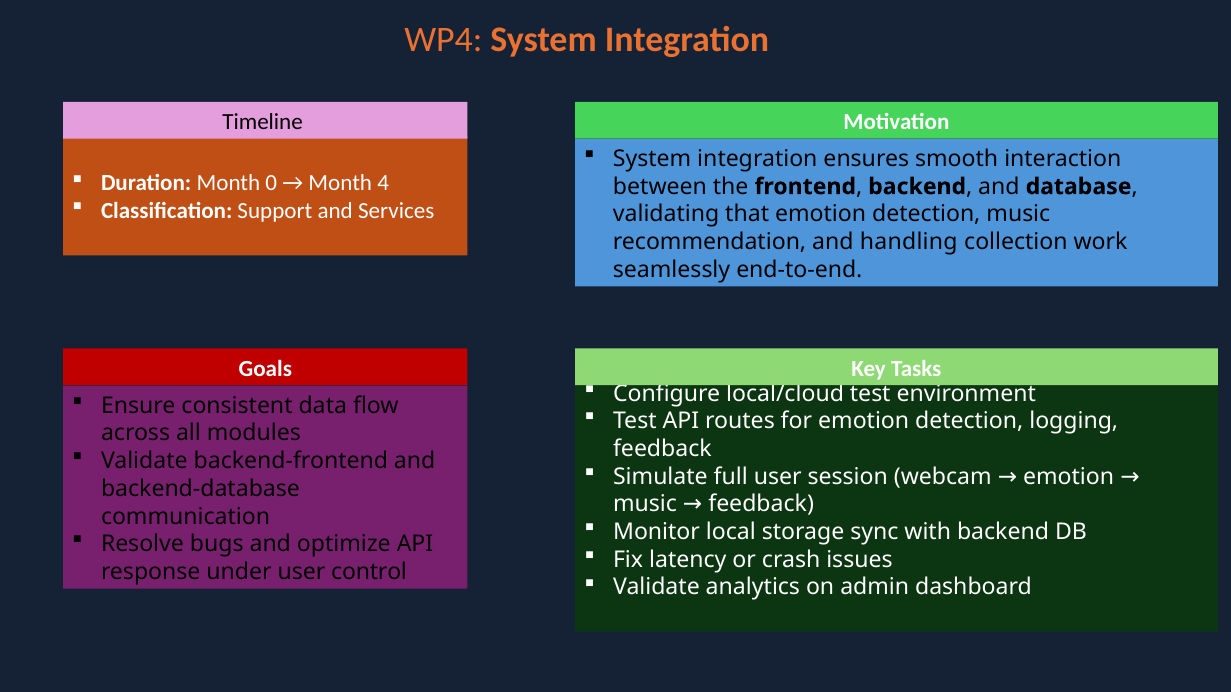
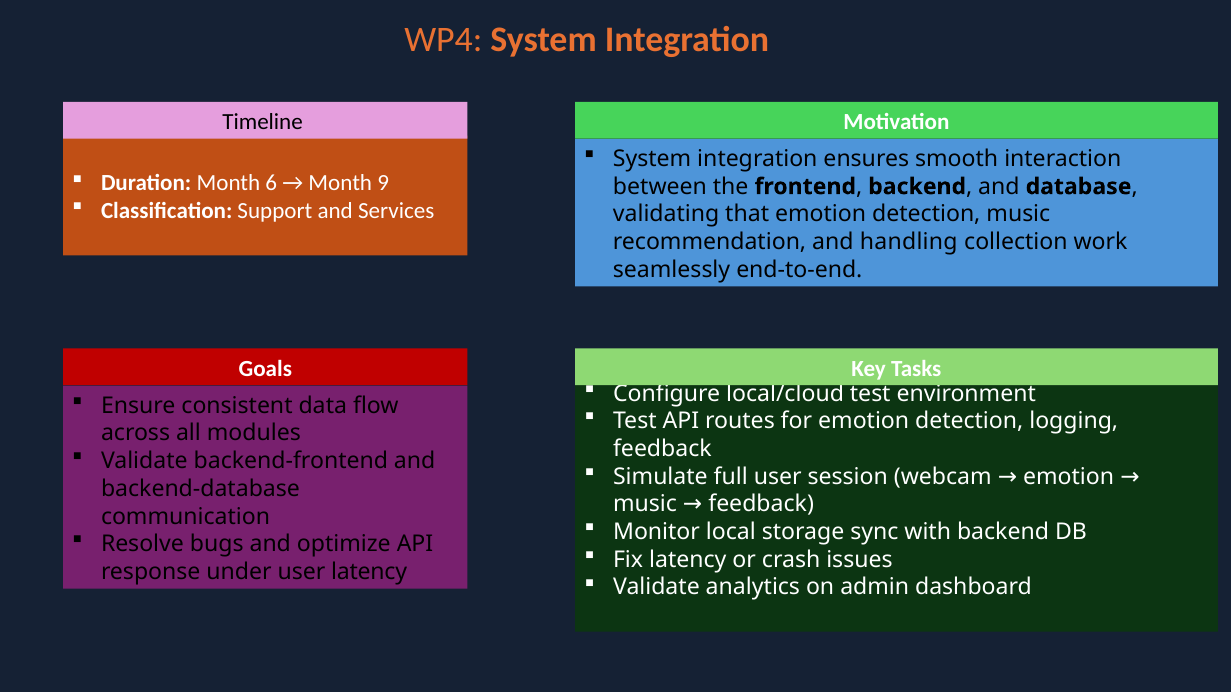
0: 0 -> 6
4: 4 -> 9
user control: control -> latency
